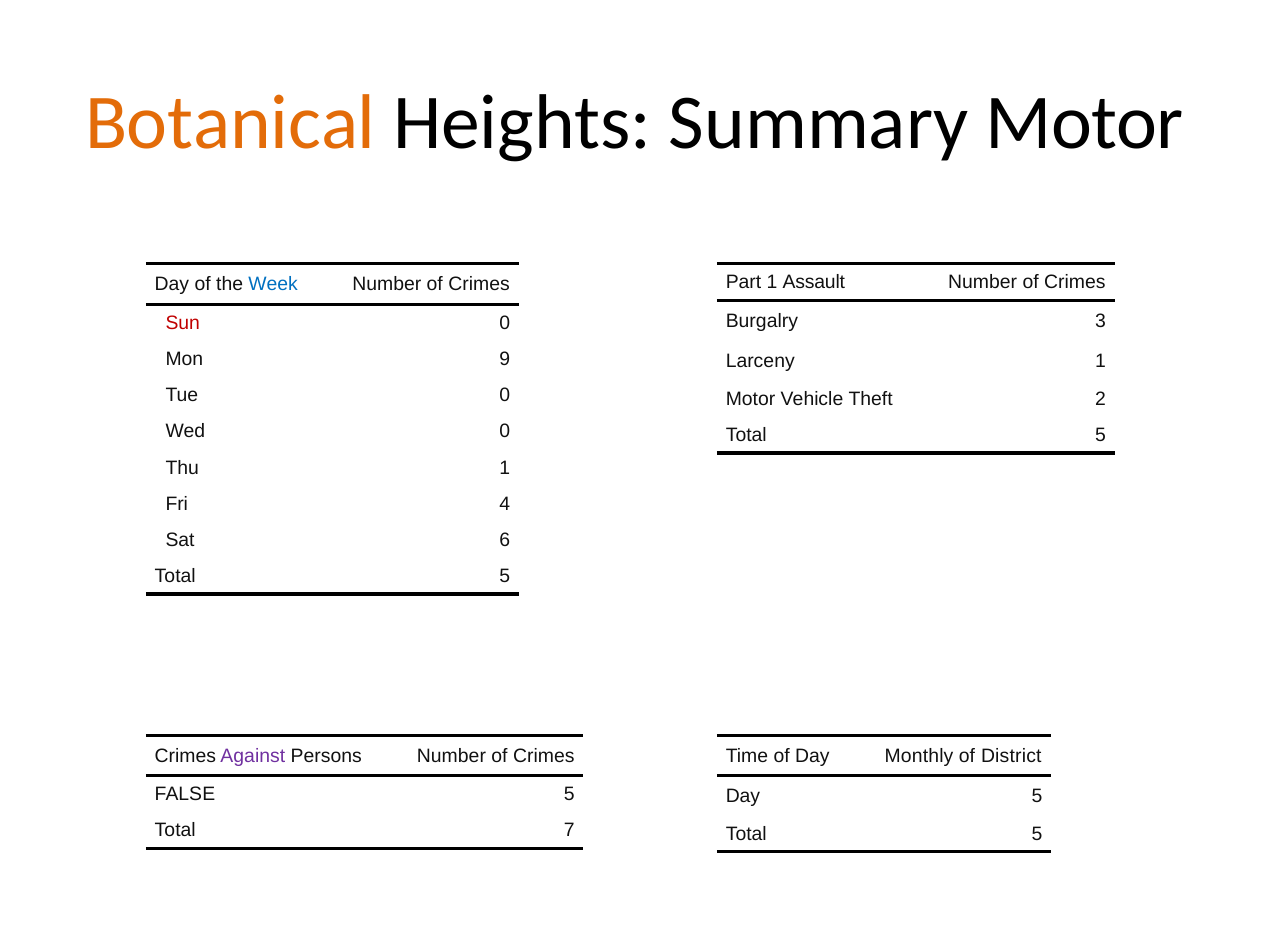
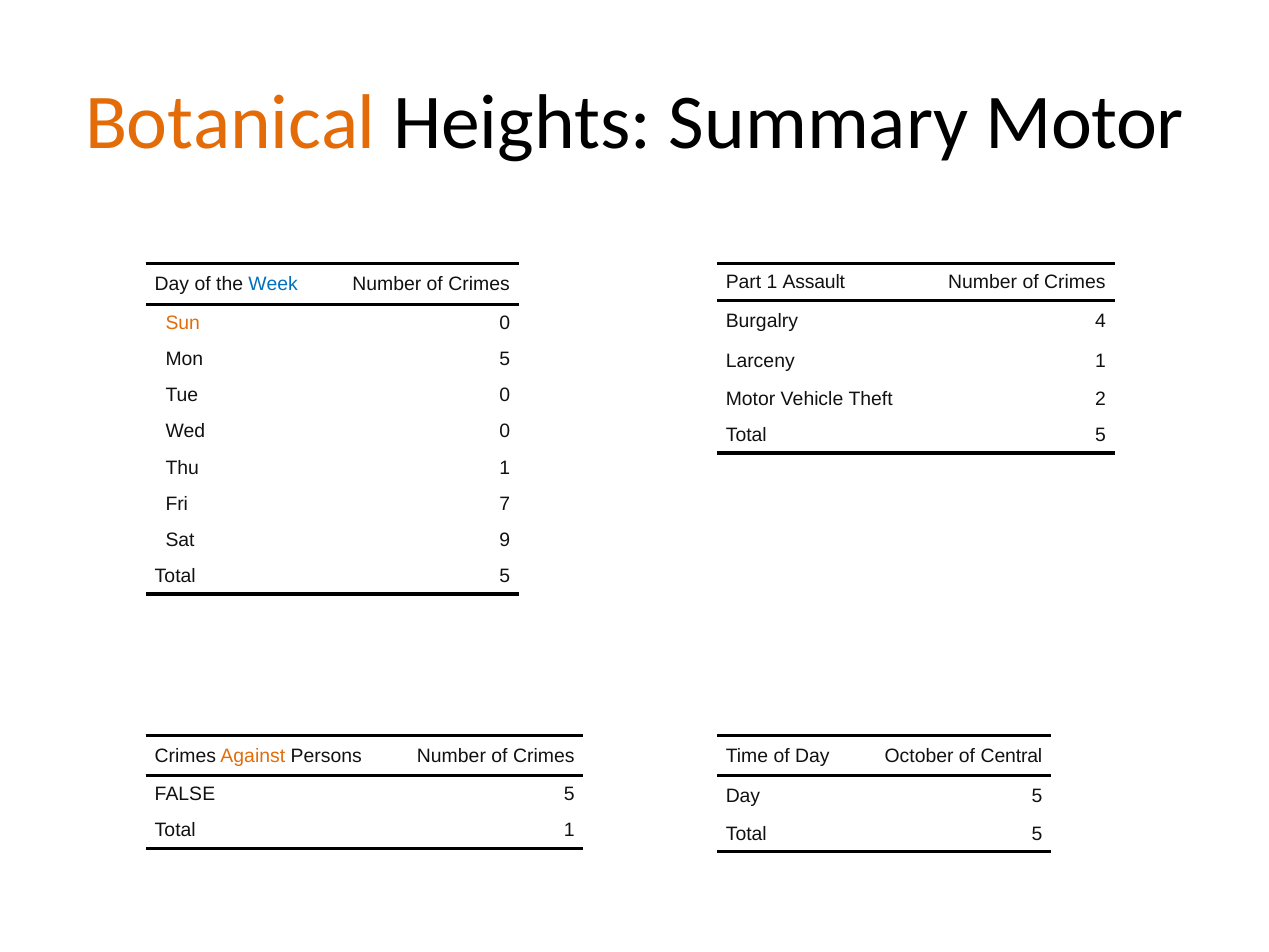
3: 3 -> 4
Sun colour: red -> orange
Mon 9: 9 -> 5
4: 4 -> 7
6: 6 -> 9
Against colour: purple -> orange
Monthly: Monthly -> October
District: District -> Central
Total 7: 7 -> 1
